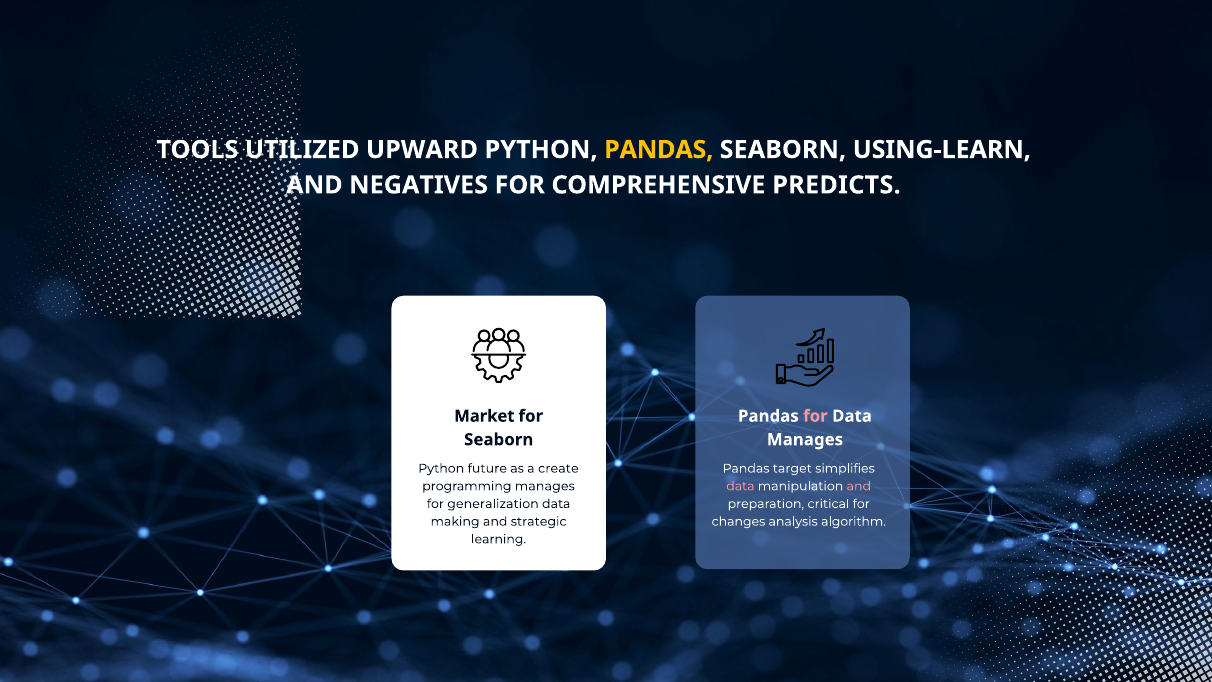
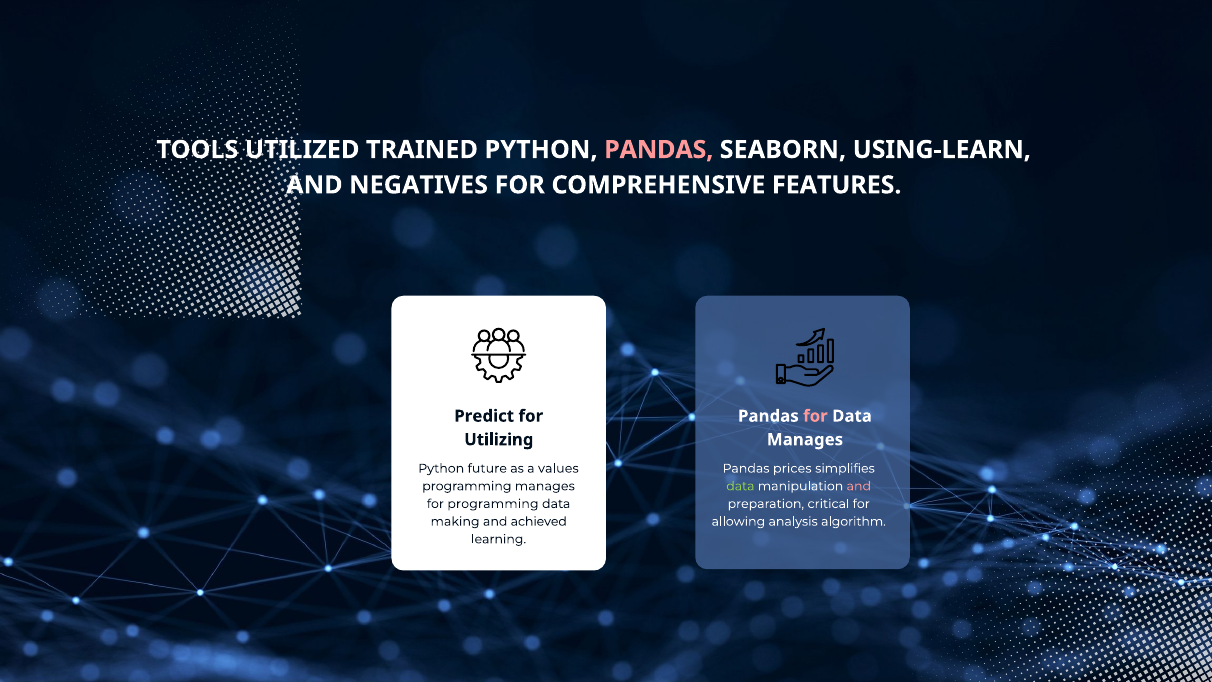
UPWARD: UPWARD -> TRAINED
PANDAS at (659, 150) colour: yellow -> pink
PREDICTS: PREDICTS -> FEATURES
Market: Market -> Predict
Seaborn at (499, 440): Seaborn -> Utilizing
create: create -> values
target: target -> prices
data at (740, 486) colour: pink -> light green
for generalization: generalization -> programming
strategic: strategic -> achieved
changes: changes -> allowing
